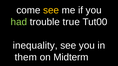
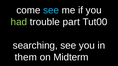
see at (51, 10) colour: yellow -> light blue
true: true -> part
inequality: inequality -> searching
